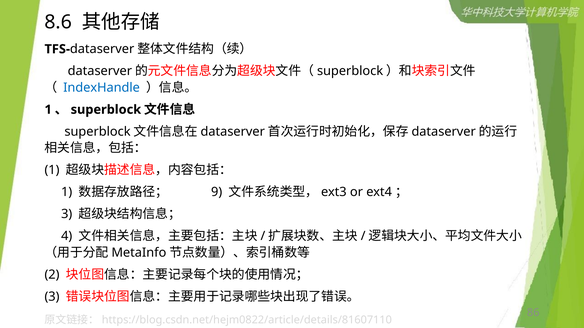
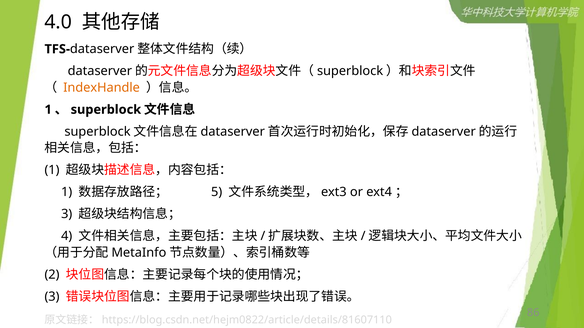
8.6: 8.6 -> 4.0
IndexHandle colour: blue -> orange
9: 9 -> 5
